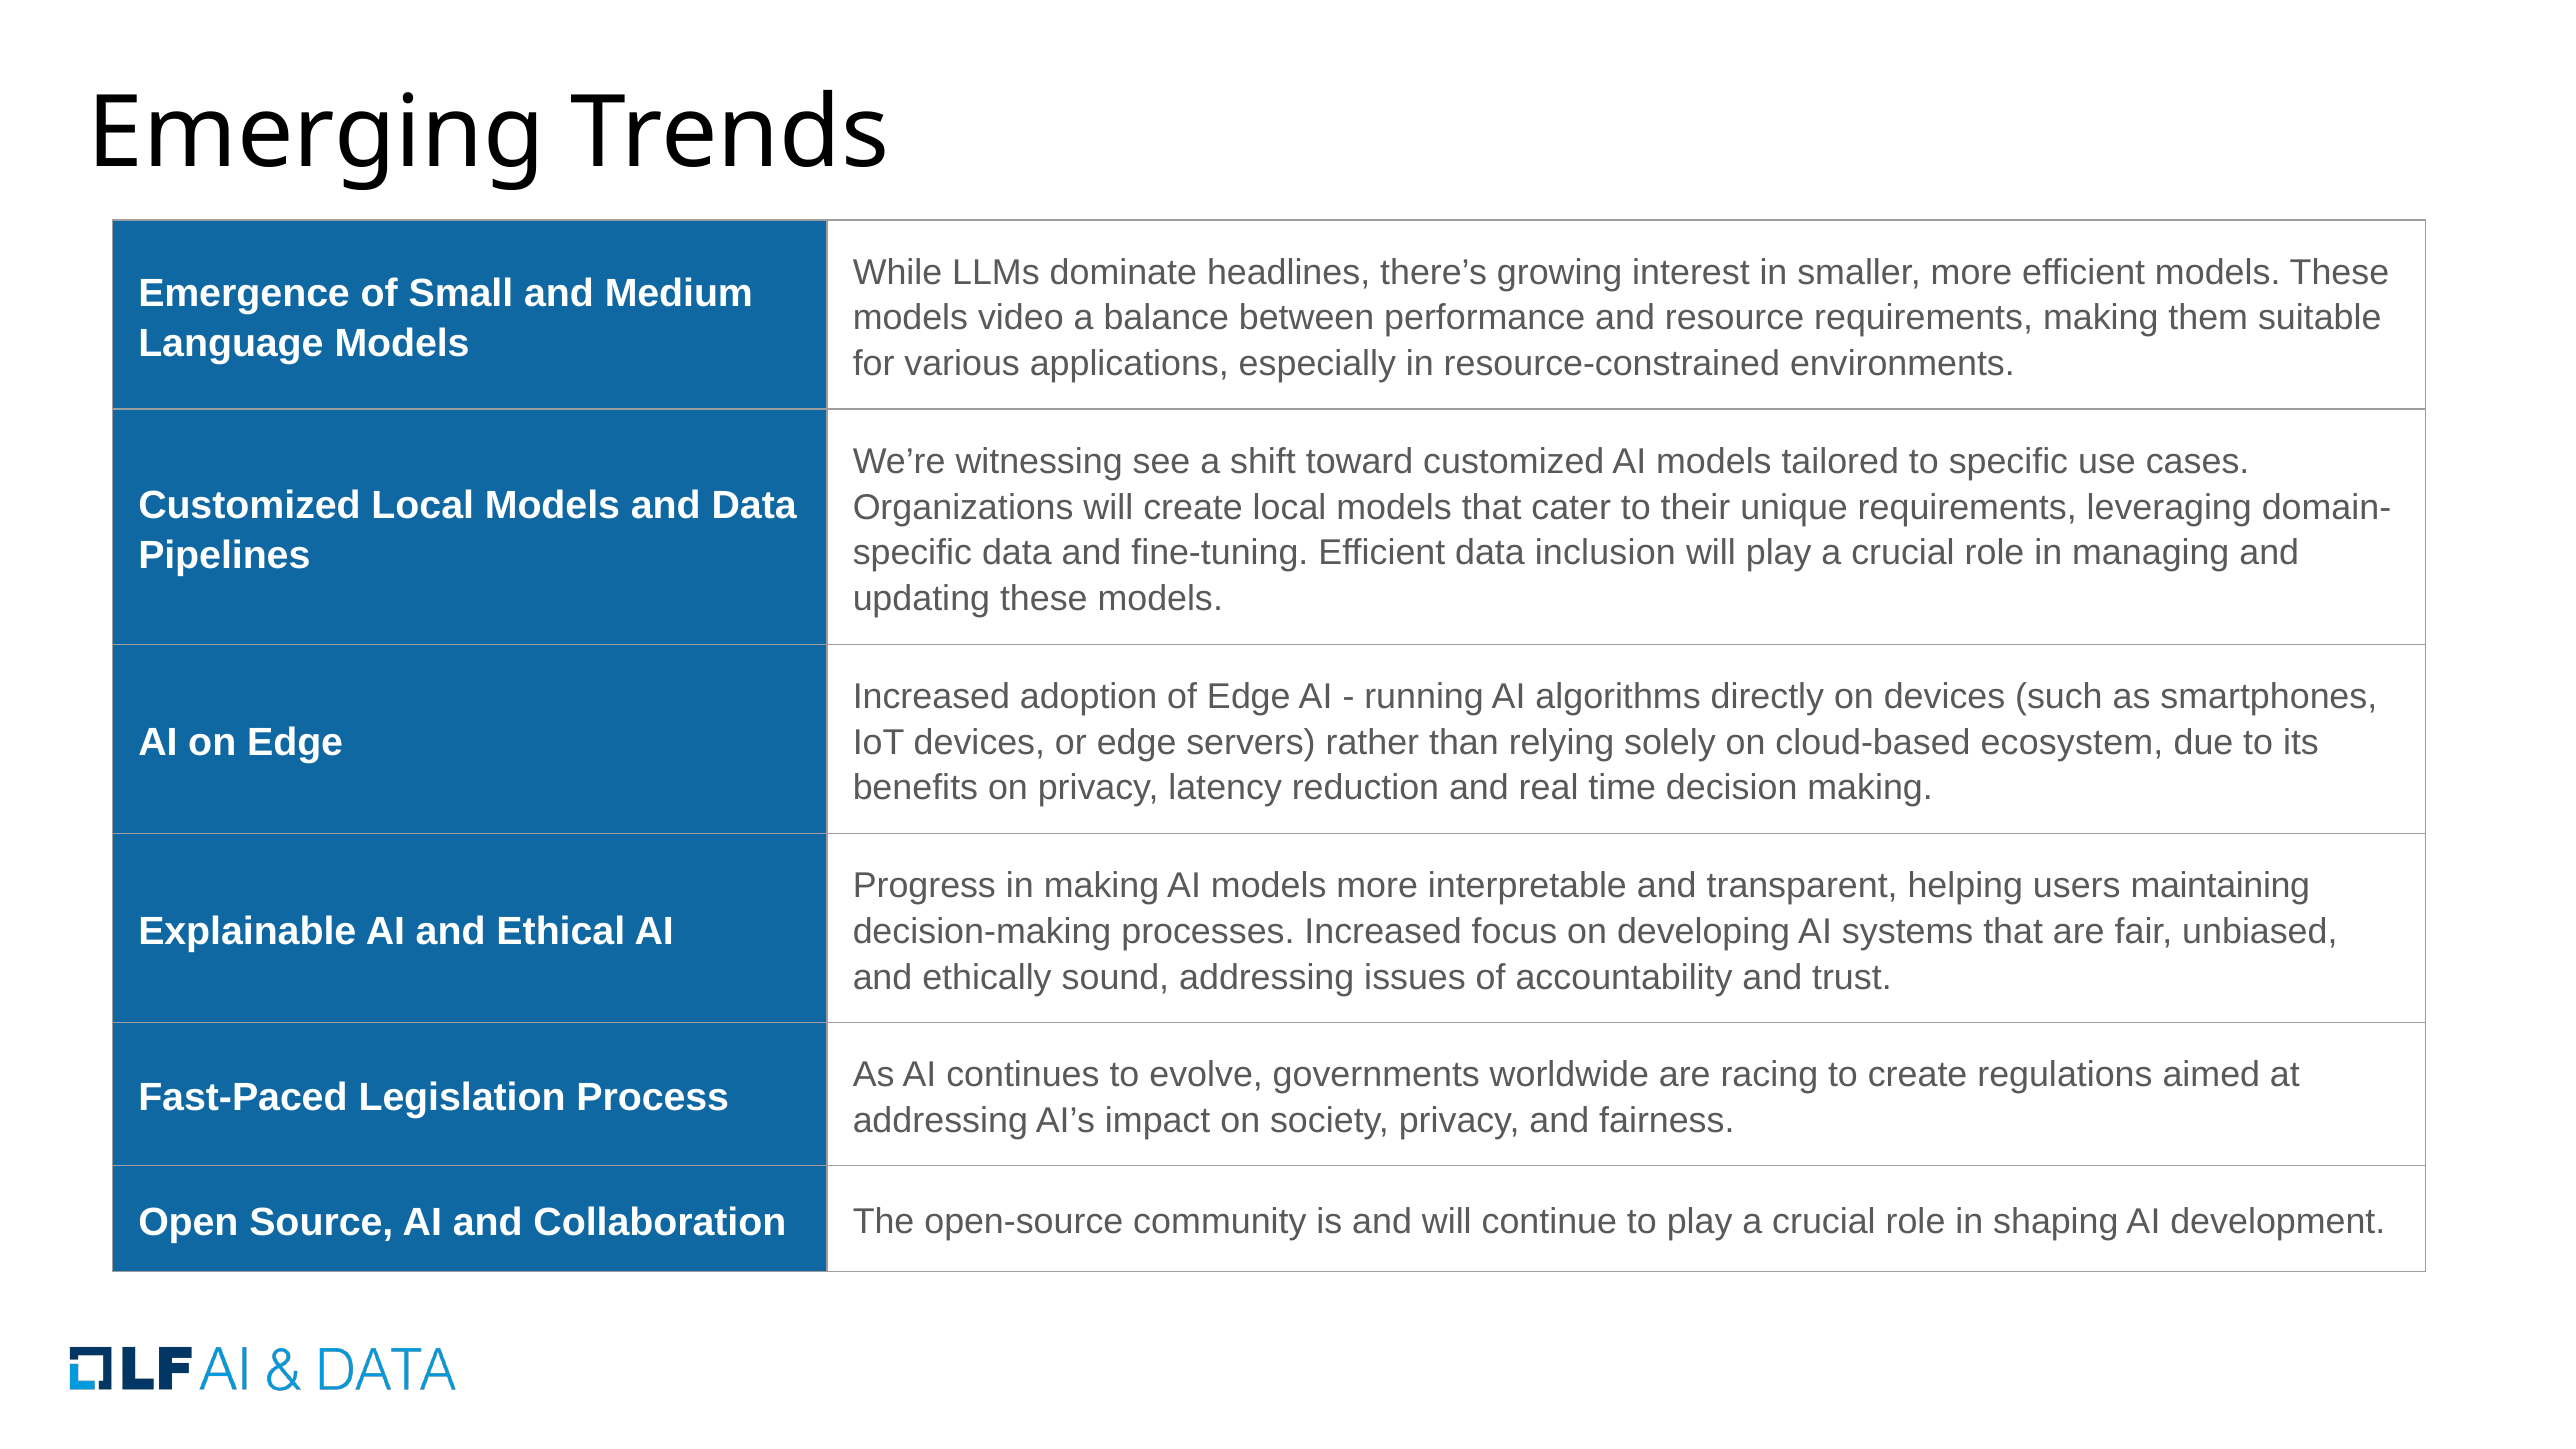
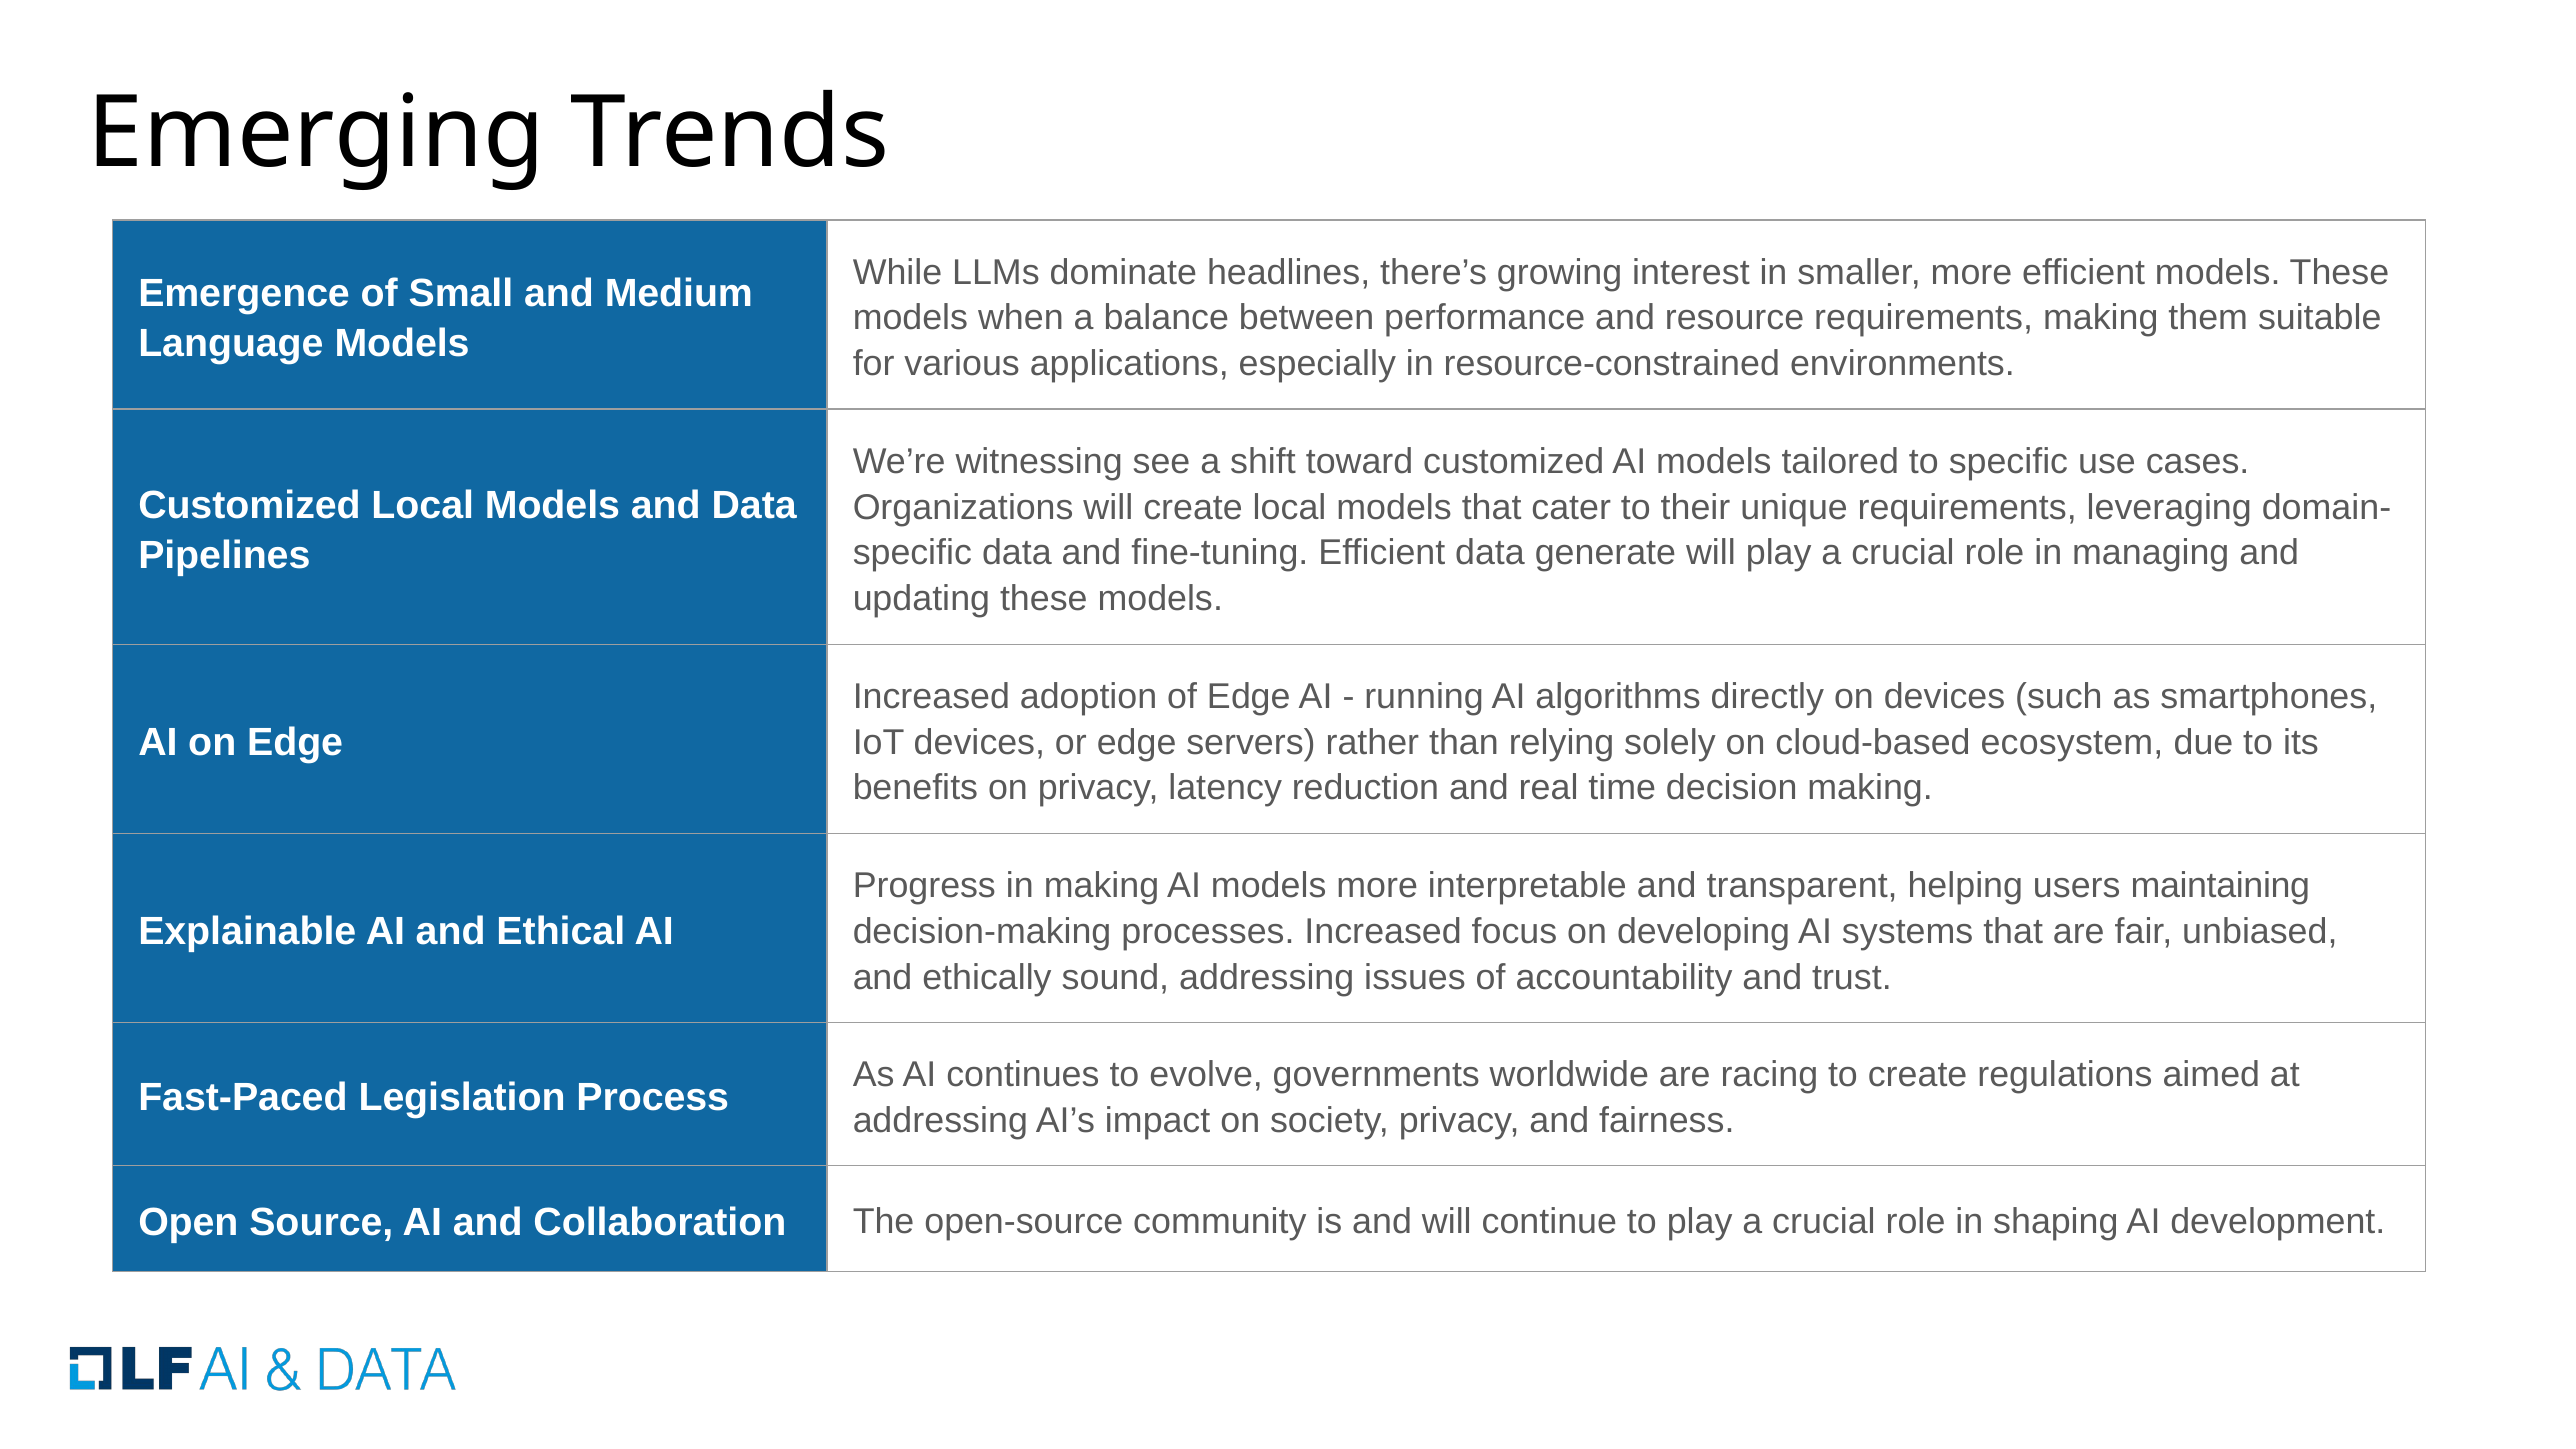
video: video -> when
inclusion: inclusion -> generate
